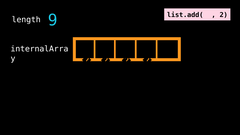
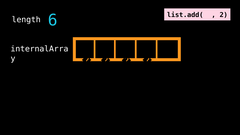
9: 9 -> 6
